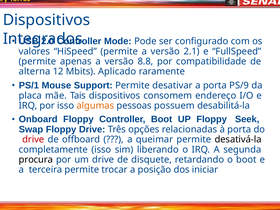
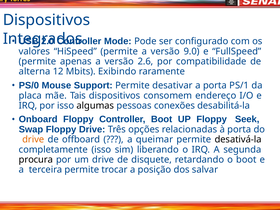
2.1: 2.1 -> 9.0
8.8: 8.8 -> 2.6
Aplicado: Aplicado -> Exibindo
PS/1: PS/1 -> PS/0
PS/9: PS/9 -> PS/1
algumas colour: orange -> black
possuem: possuem -> conexões
drive at (33, 139) colour: red -> orange
iniciar: iniciar -> salvar
